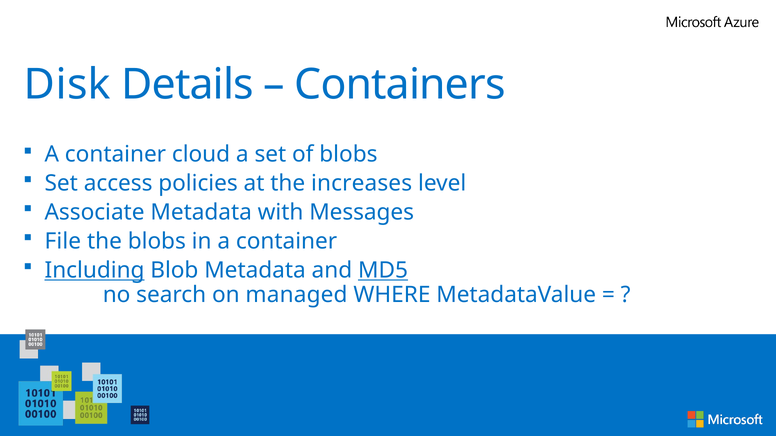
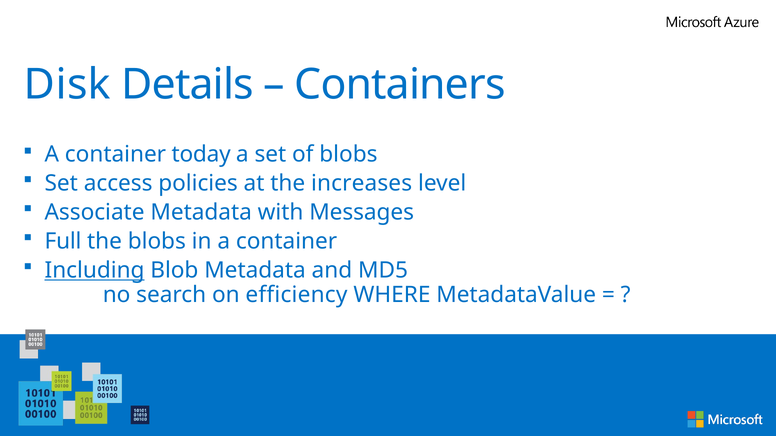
cloud: cloud -> today
File: File -> Full
MD5 underline: present -> none
managed: managed -> efficiency
